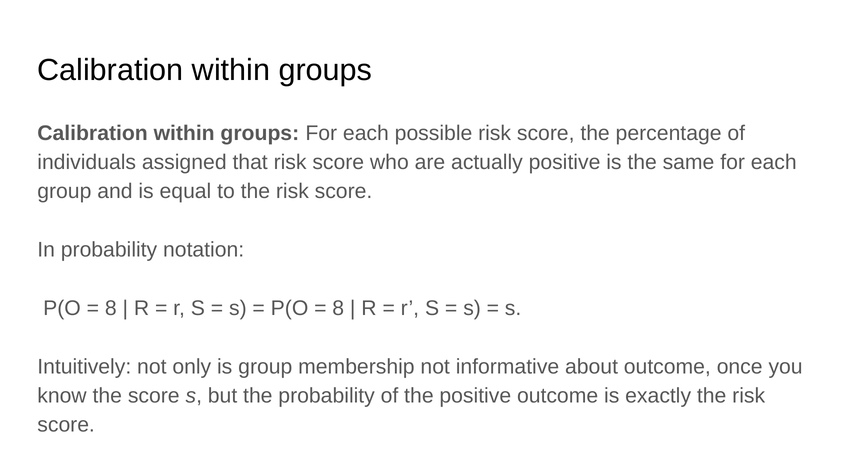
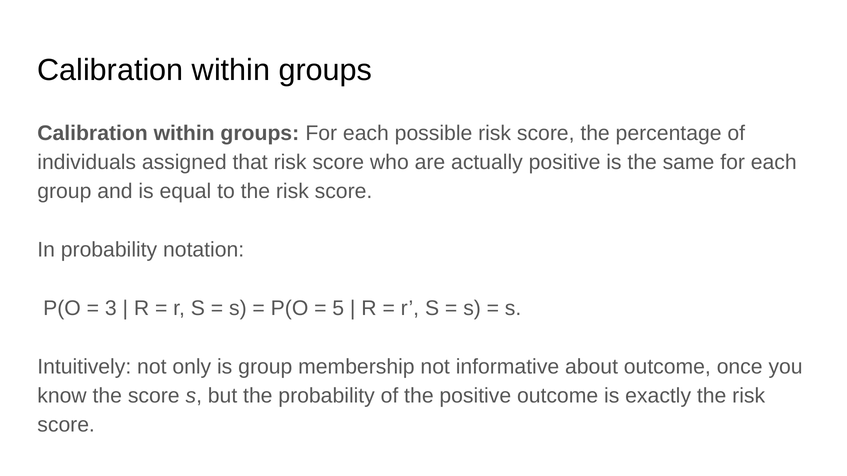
8 at (111, 308): 8 -> 3
8 at (338, 308): 8 -> 5
